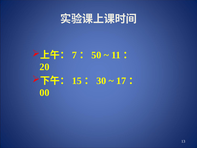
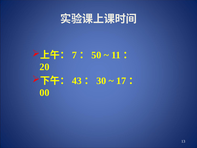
15: 15 -> 43
